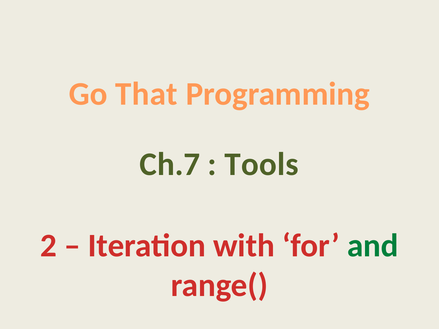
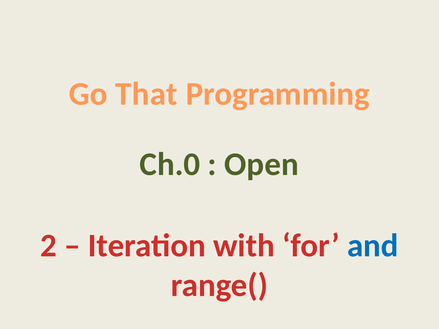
Ch.7: Ch.7 -> Ch.0
Tools: Tools -> Open
and colour: green -> blue
